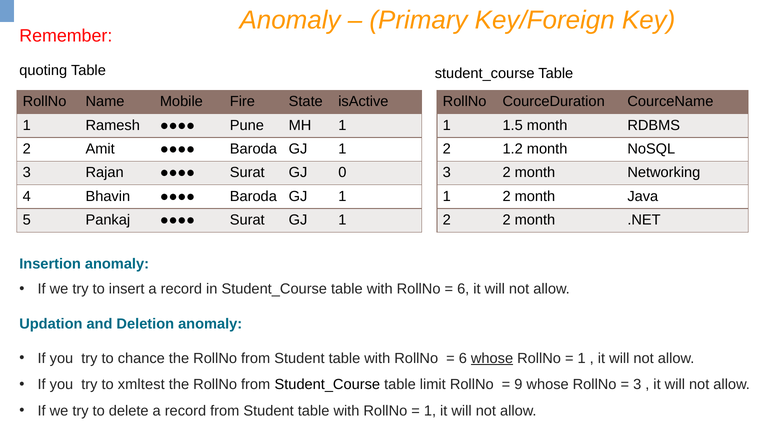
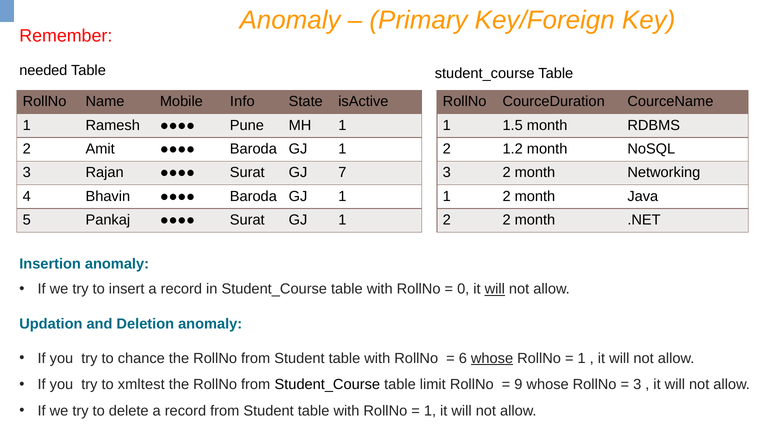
quoting: quoting -> needed
Fire: Fire -> Info
0: 0 -> 7
6 at (463, 289): 6 -> 0
will at (495, 289) underline: none -> present
